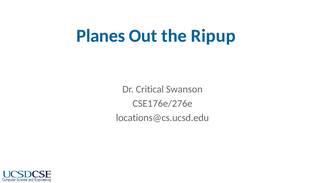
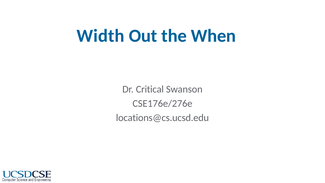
Planes: Planes -> Width
Ripup: Ripup -> When
